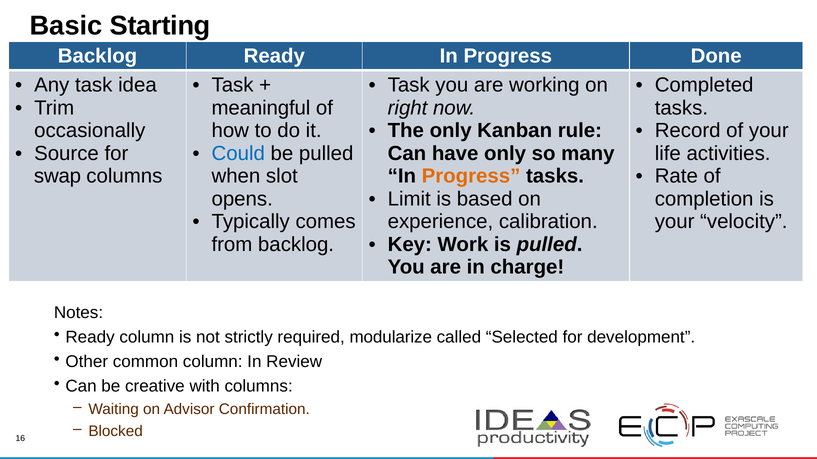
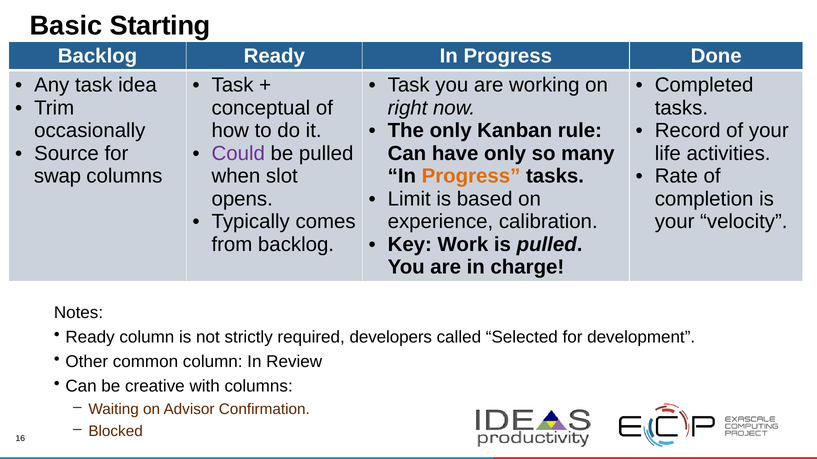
meaningful: meaningful -> conceptual
Could colour: blue -> purple
modularize: modularize -> developers
